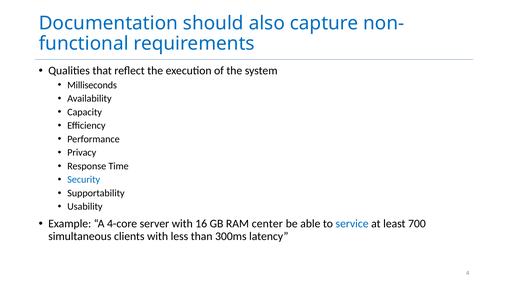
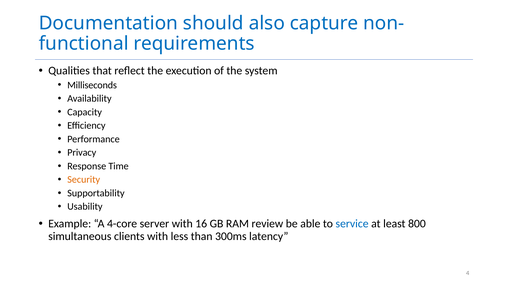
Security colour: blue -> orange
center: center -> review
700: 700 -> 800
